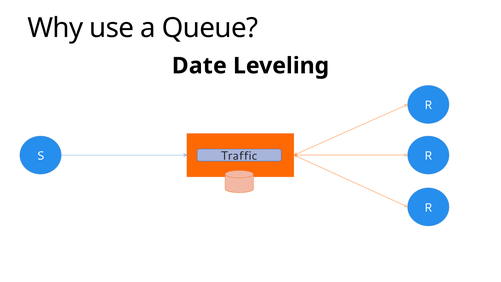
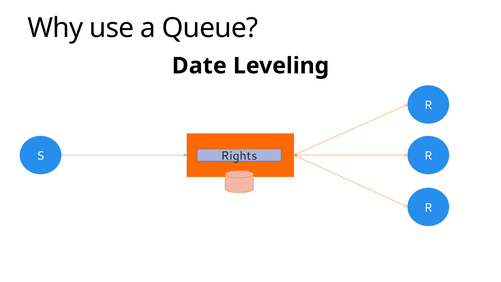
Traffic: Traffic -> Rights
